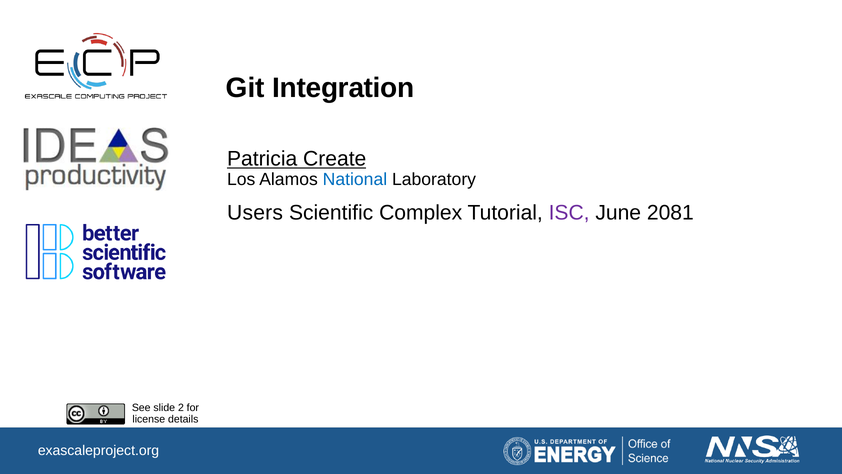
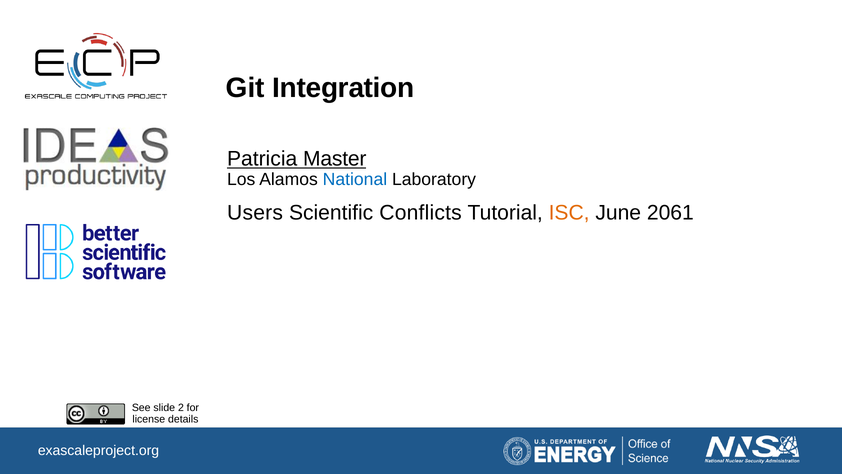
Create: Create -> Master
Complex: Complex -> Conflicts
ISC colour: purple -> orange
2081: 2081 -> 2061
